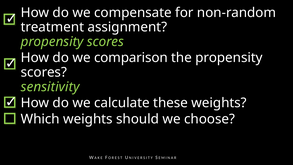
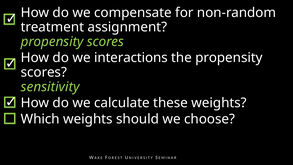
comparison: comparison -> interactions
